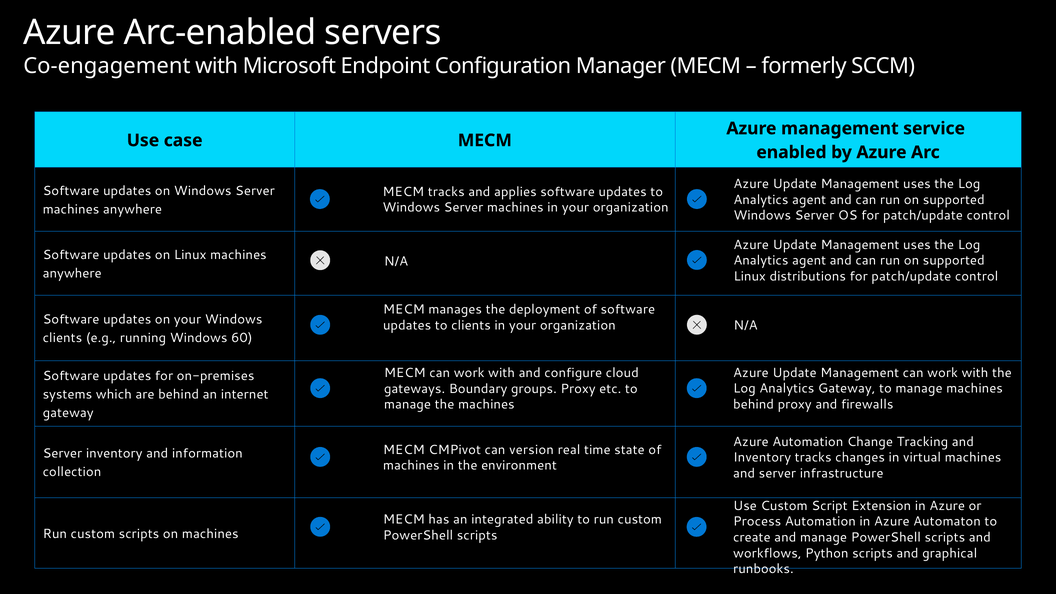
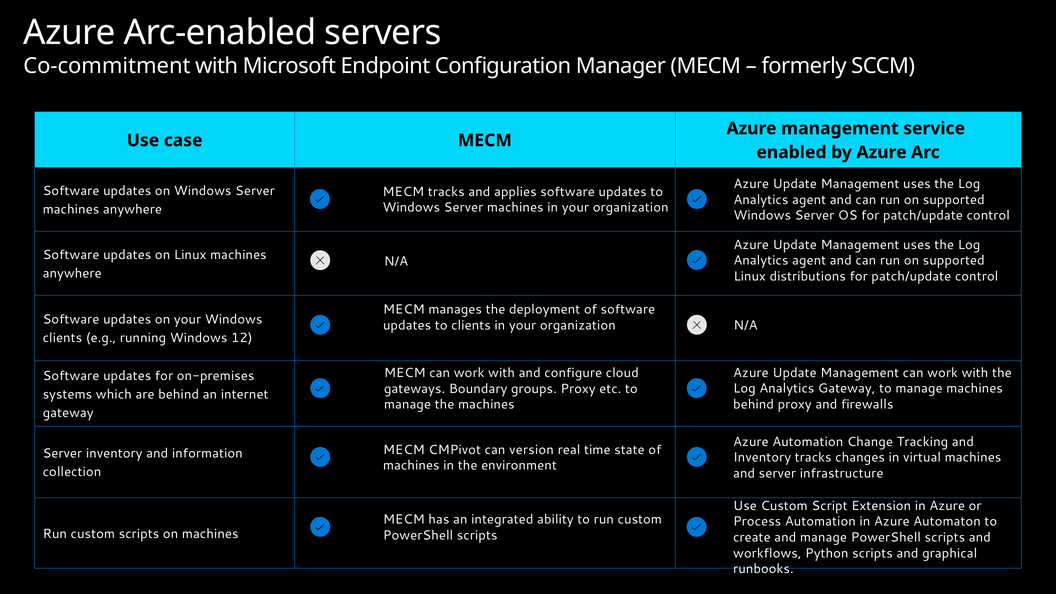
Co-engagement: Co-engagement -> Co-commitment
60: 60 -> 12
